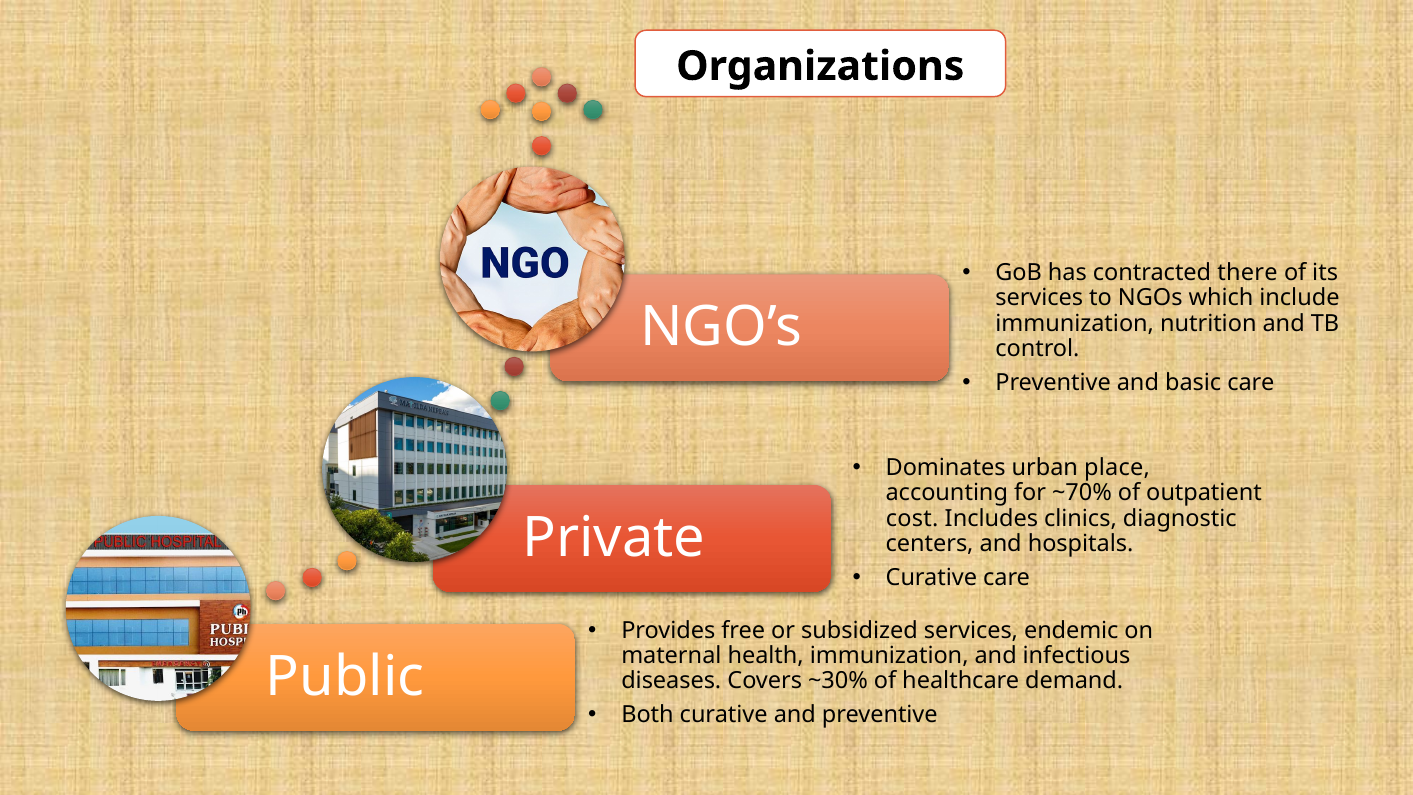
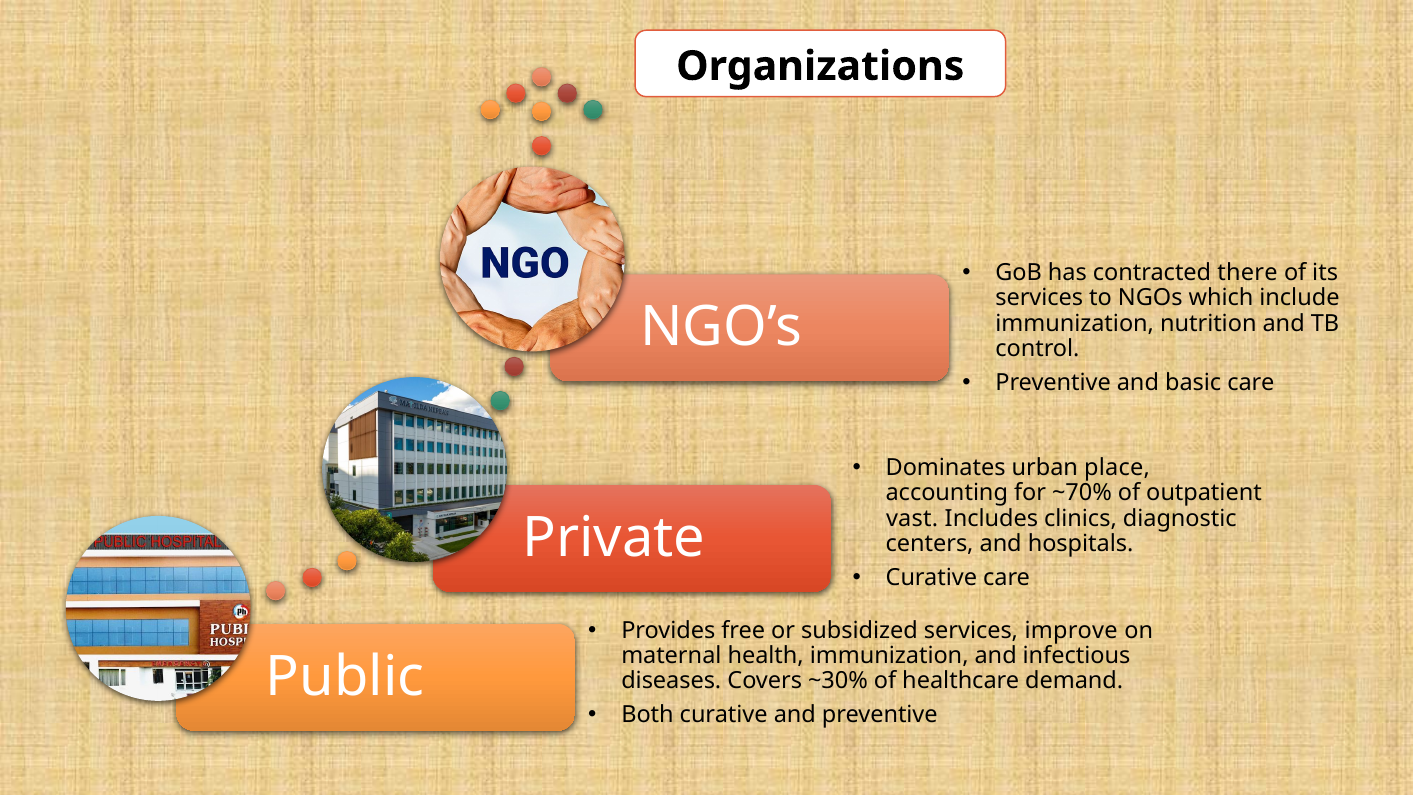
cost: cost -> vast
endemic: endemic -> improve
